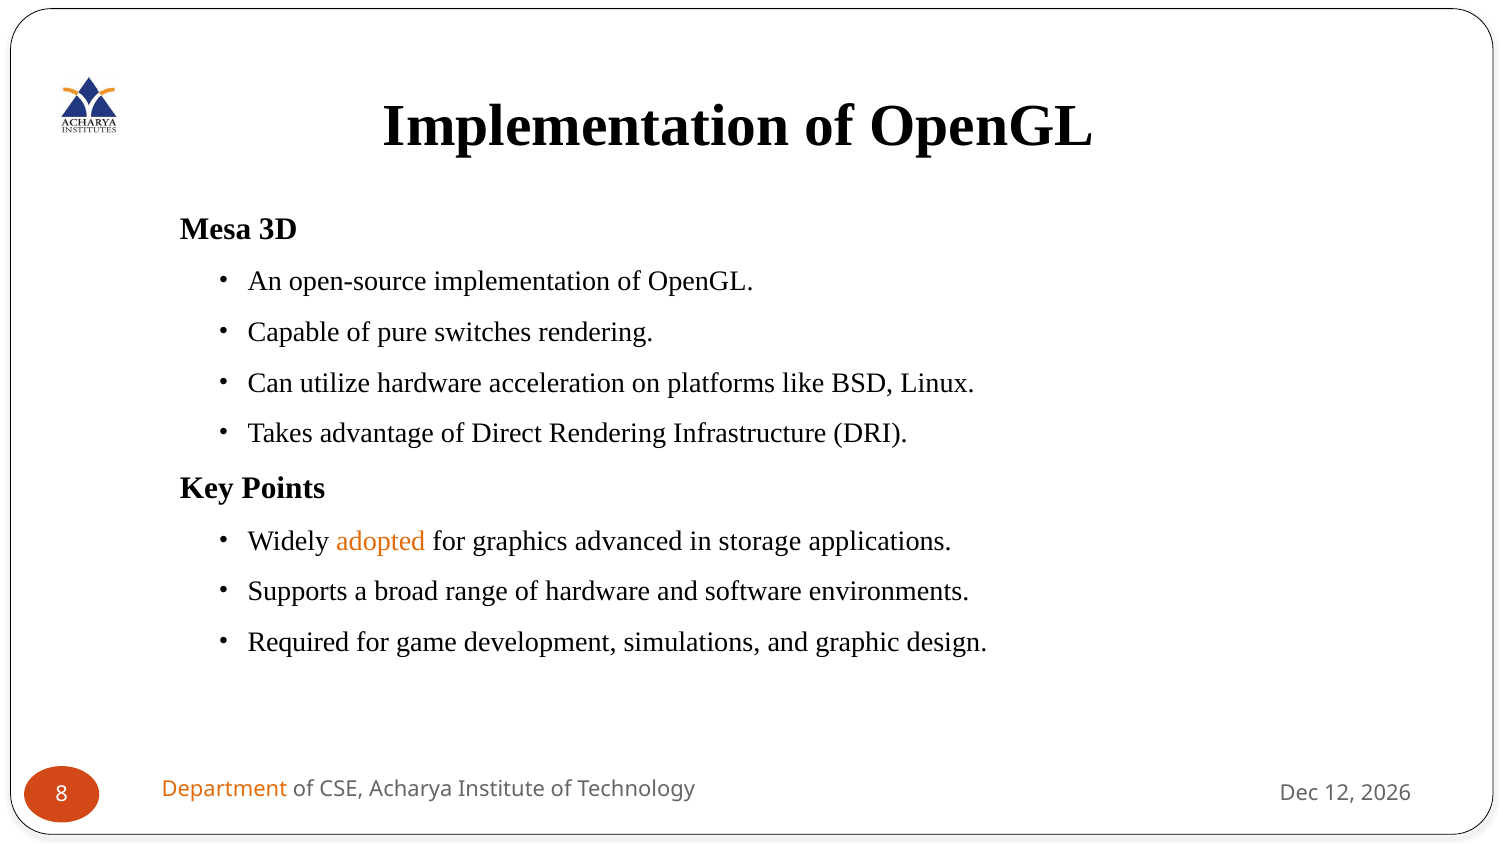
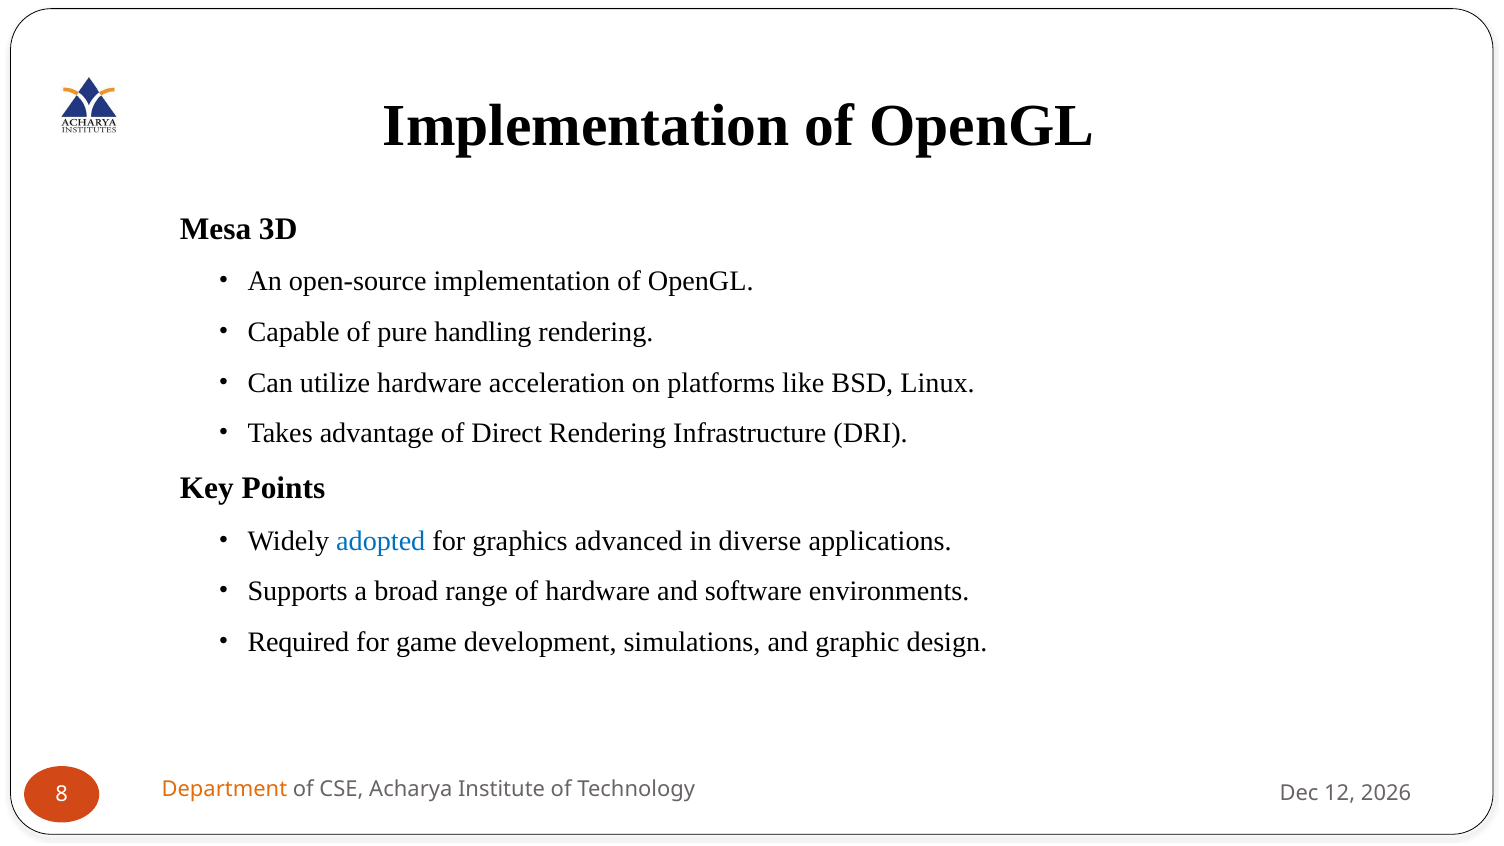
switches: switches -> handling
adopted colour: orange -> blue
storage: storage -> diverse
